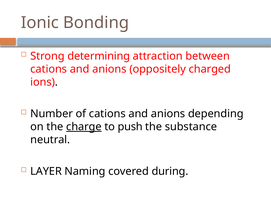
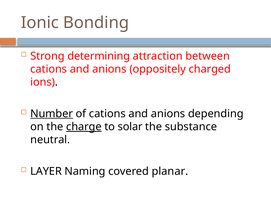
Number underline: none -> present
push: push -> solar
during: during -> planar
